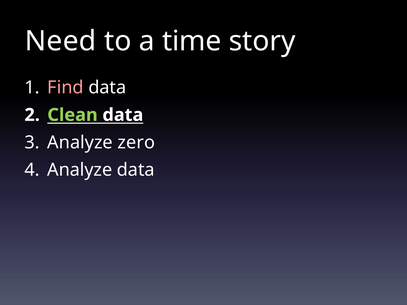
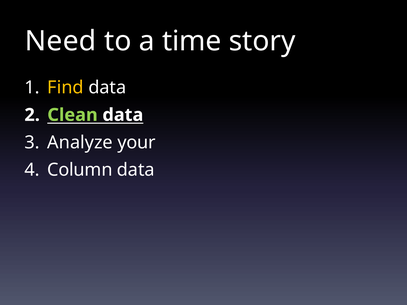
Find colour: pink -> yellow
zero: zero -> your
Analyze at (80, 170): Analyze -> Column
